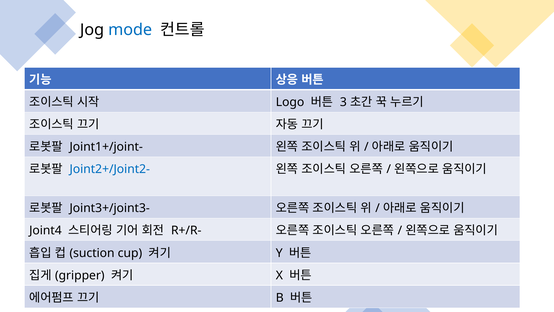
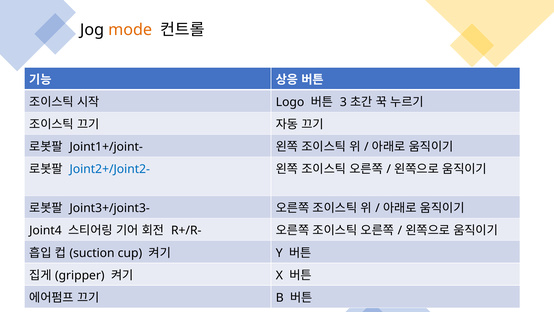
mode colour: blue -> orange
